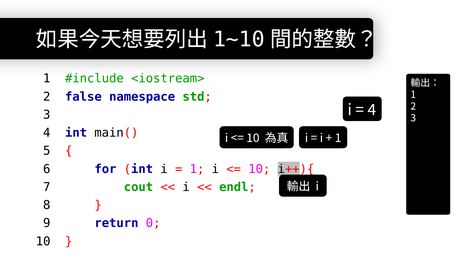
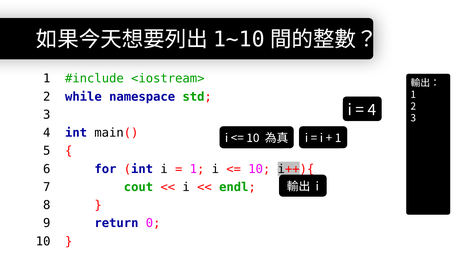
false: false -> while
